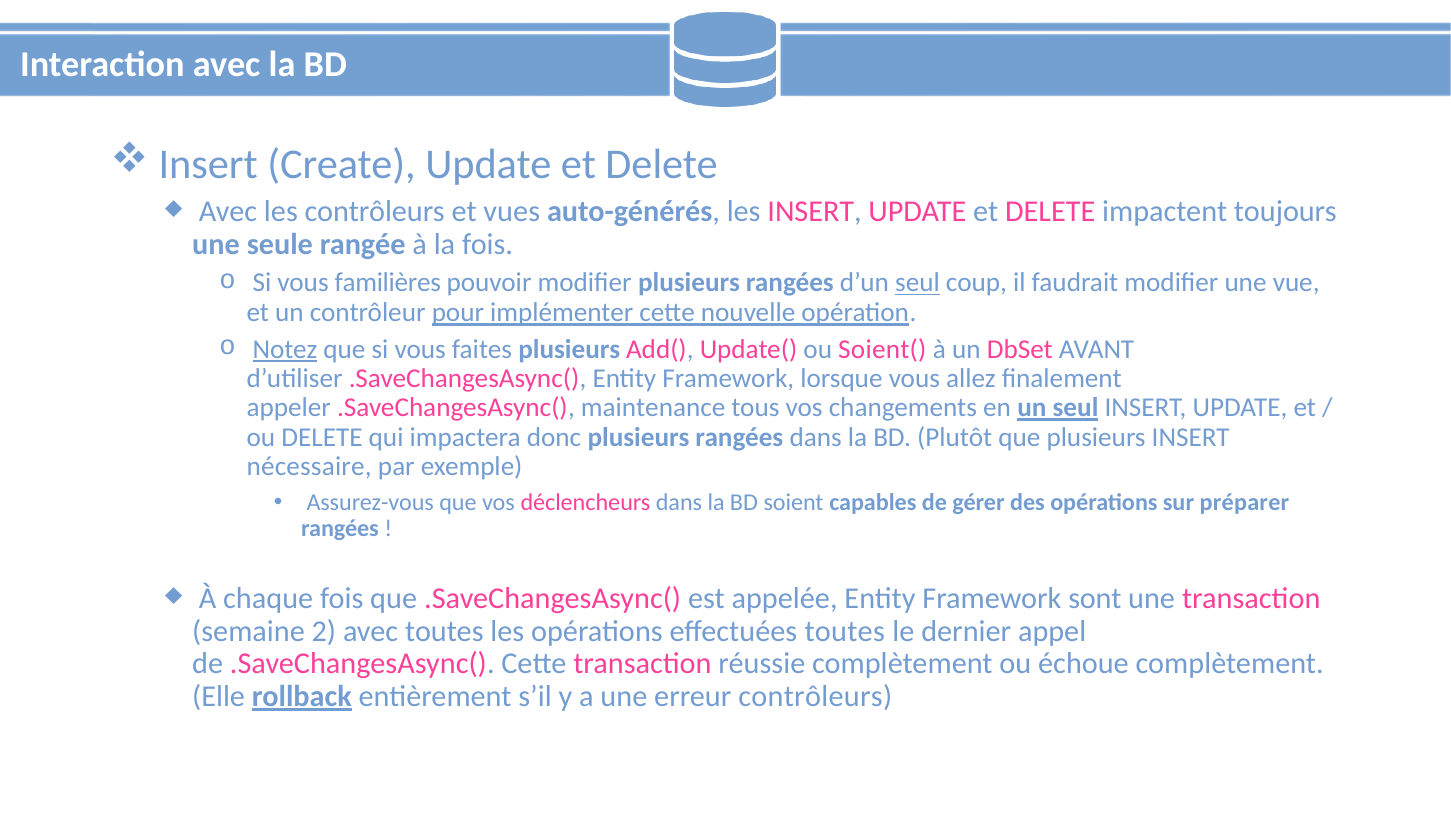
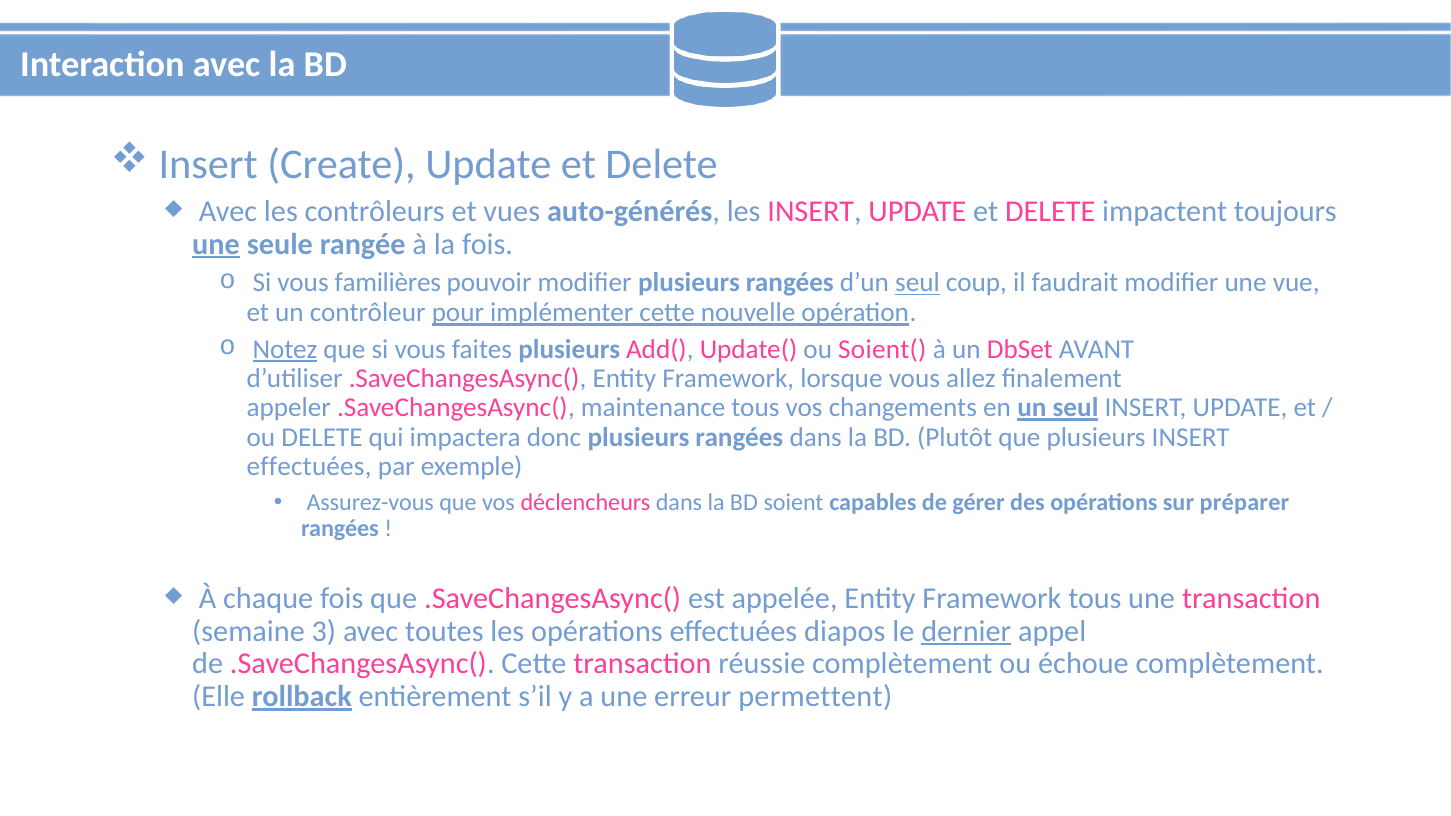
une at (216, 244) underline: none -> present
nécessaire at (309, 467): nécessaire -> effectuées
Framework sont: sont -> tous
2: 2 -> 3
effectuées toutes: toutes -> diapos
dernier underline: none -> present
erreur contrôleurs: contrôleurs -> permettent
